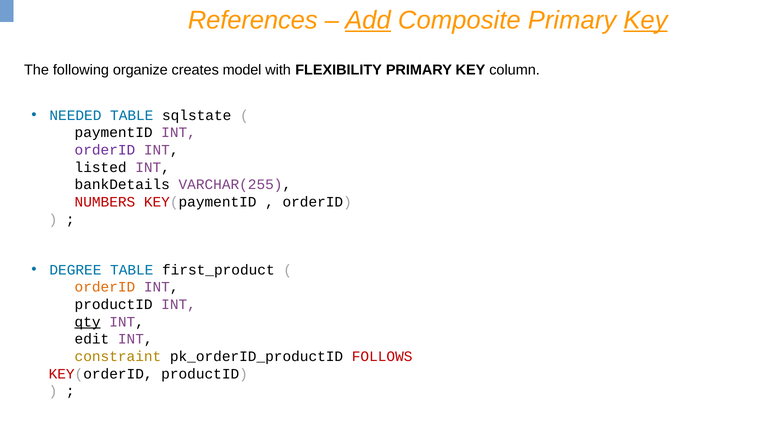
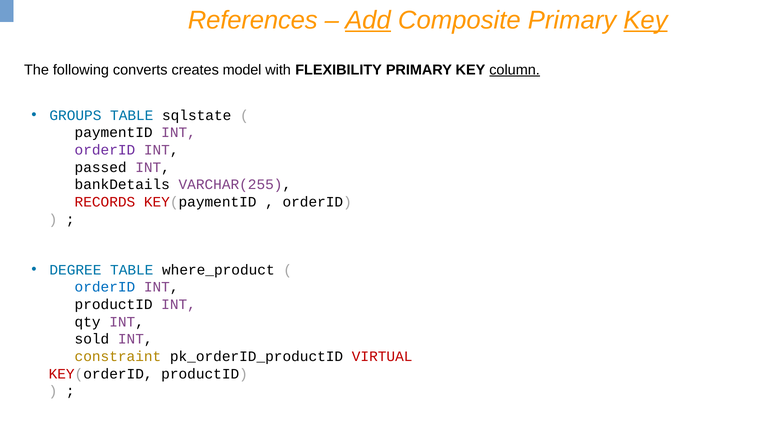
organize: organize -> converts
column underline: none -> present
NEEDED: NEEDED -> GROUPS
listed: listed -> passed
NUMBERS: NUMBERS -> RECORDS
first_product: first_product -> where_product
orderID at (105, 287) colour: orange -> blue
qty underline: present -> none
edit: edit -> sold
FOLLOWS: FOLLOWS -> VIRTUAL
